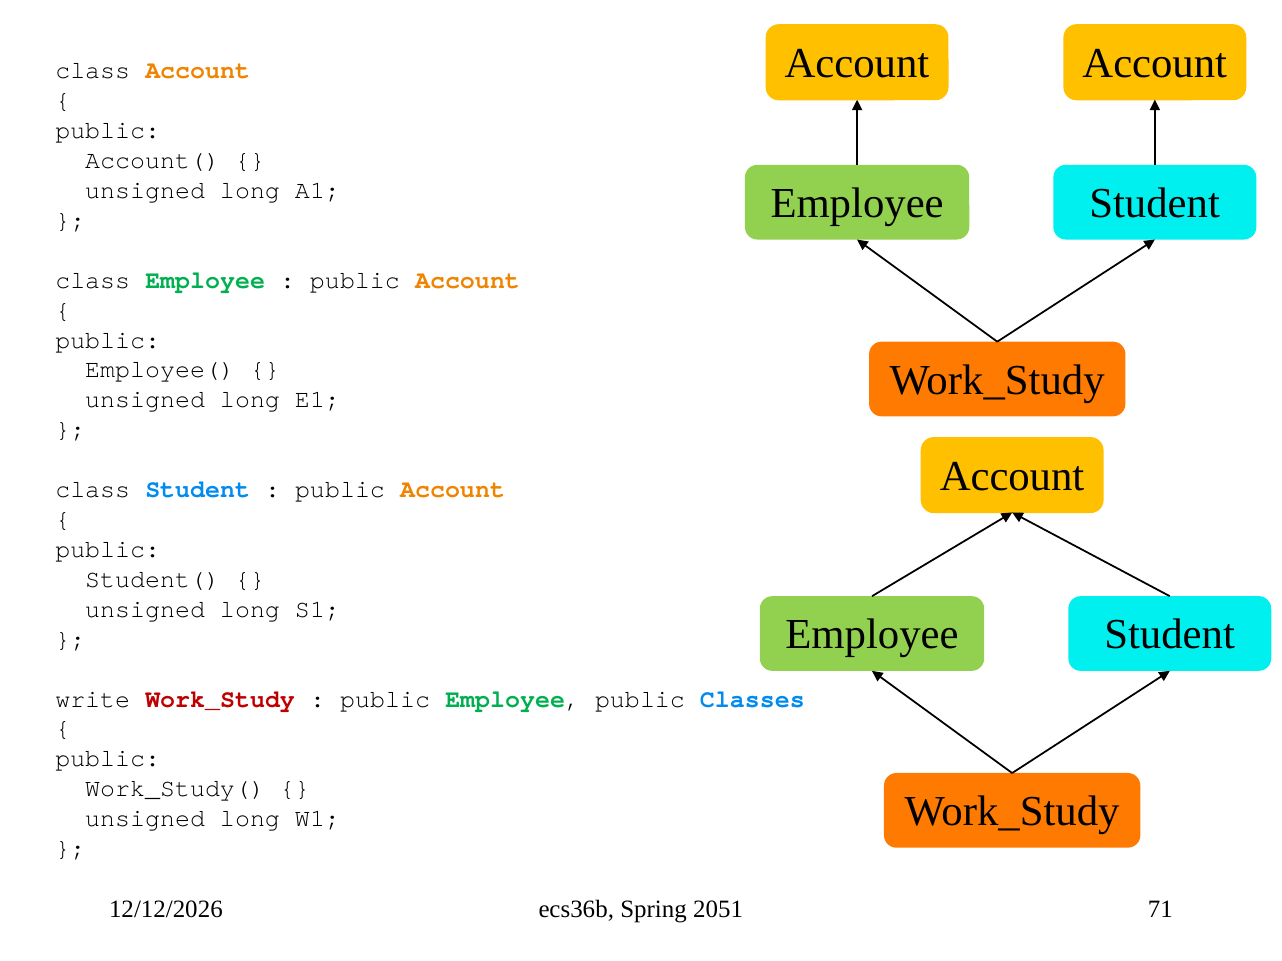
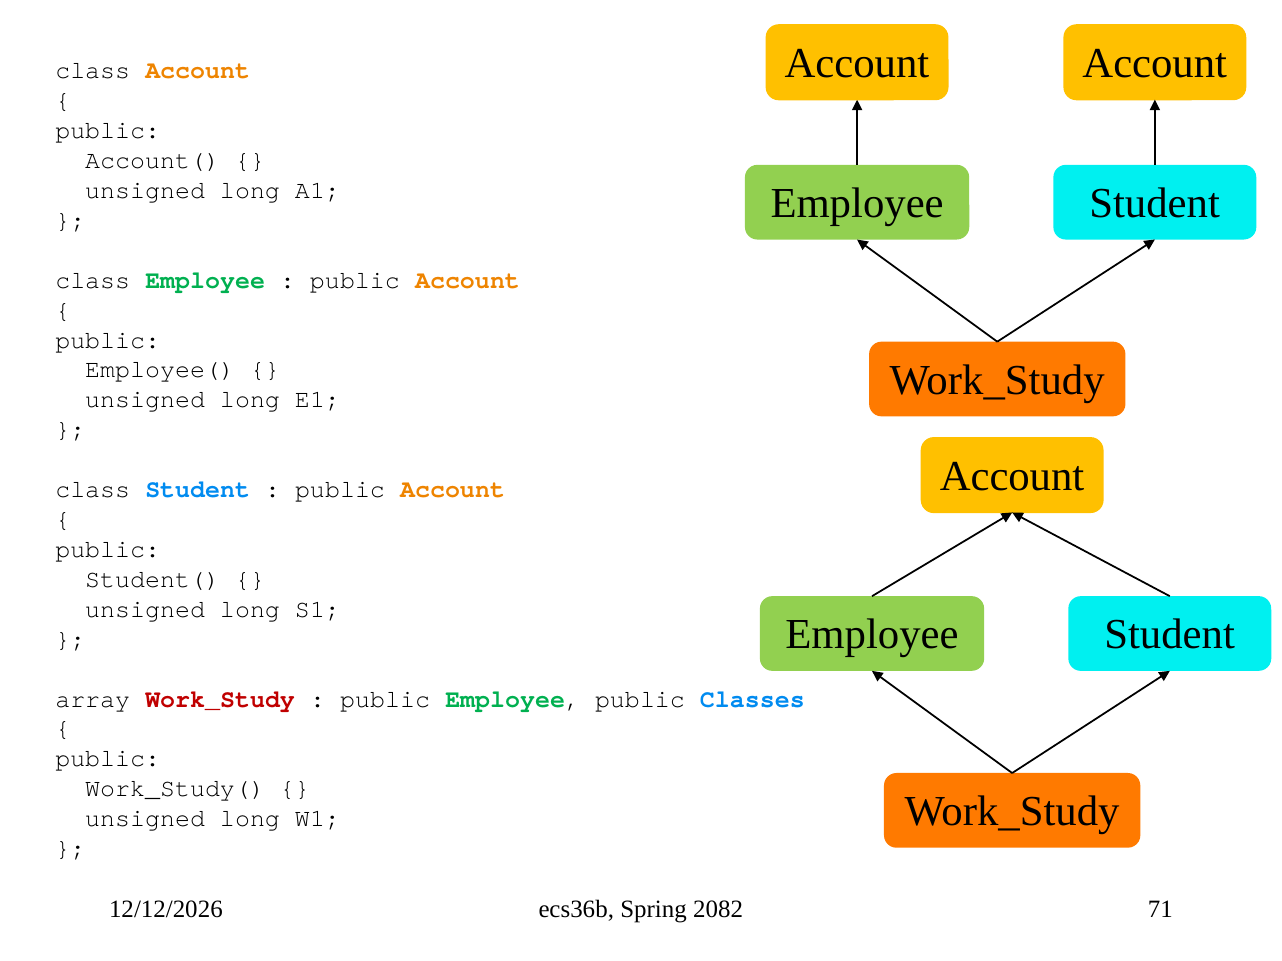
write: write -> array
2051: 2051 -> 2082
